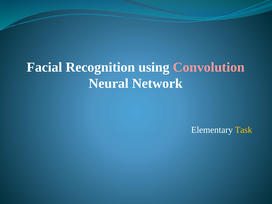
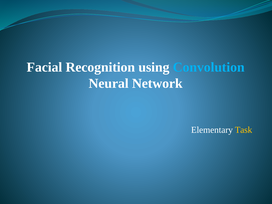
Convolution colour: pink -> light blue
